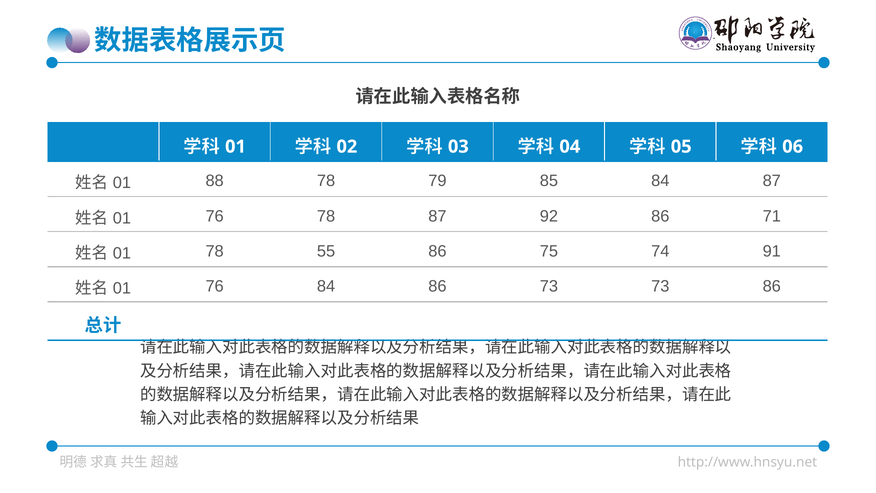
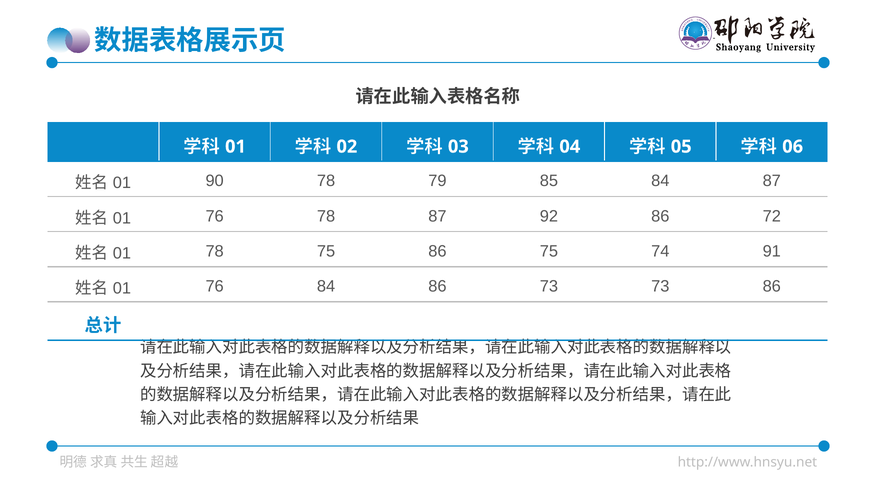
88: 88 -> 90
71: 71 -> 72
78 55: 55 -> 75
